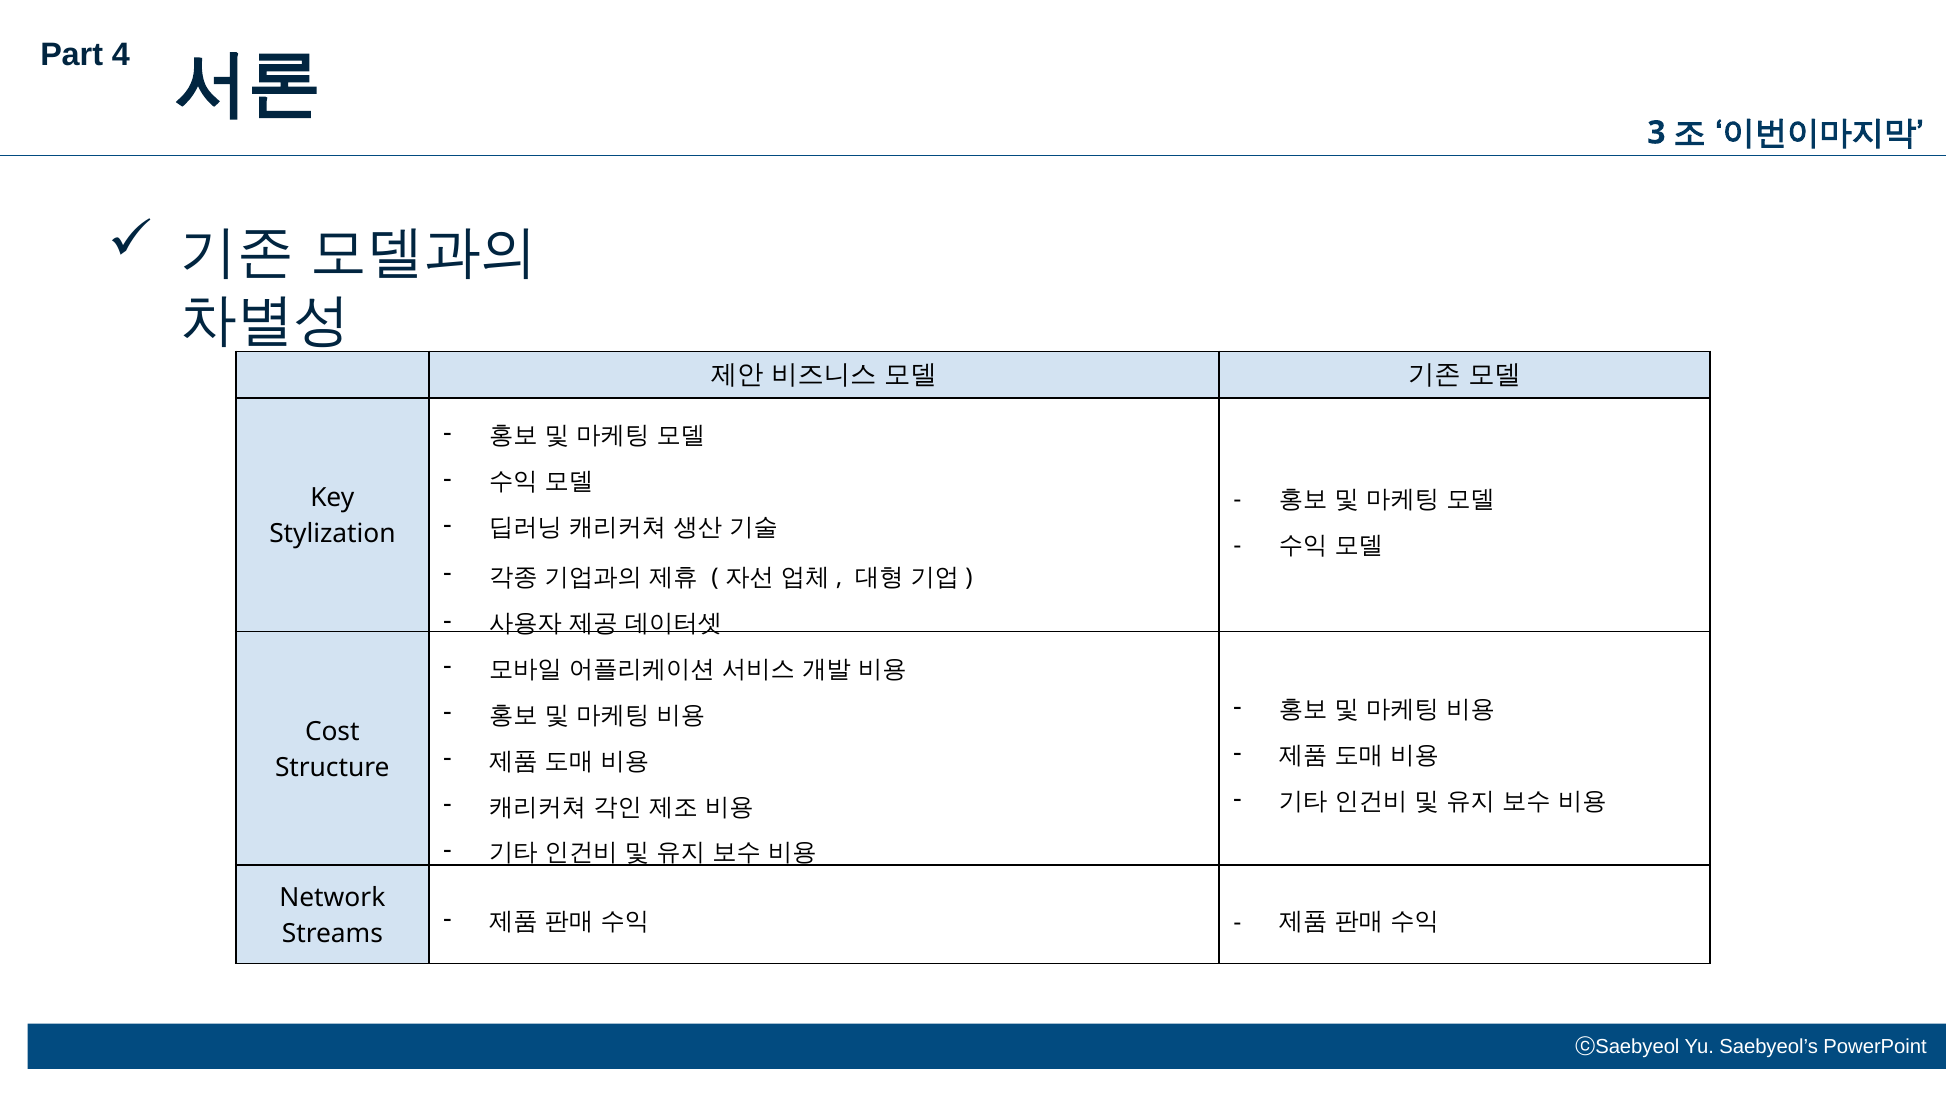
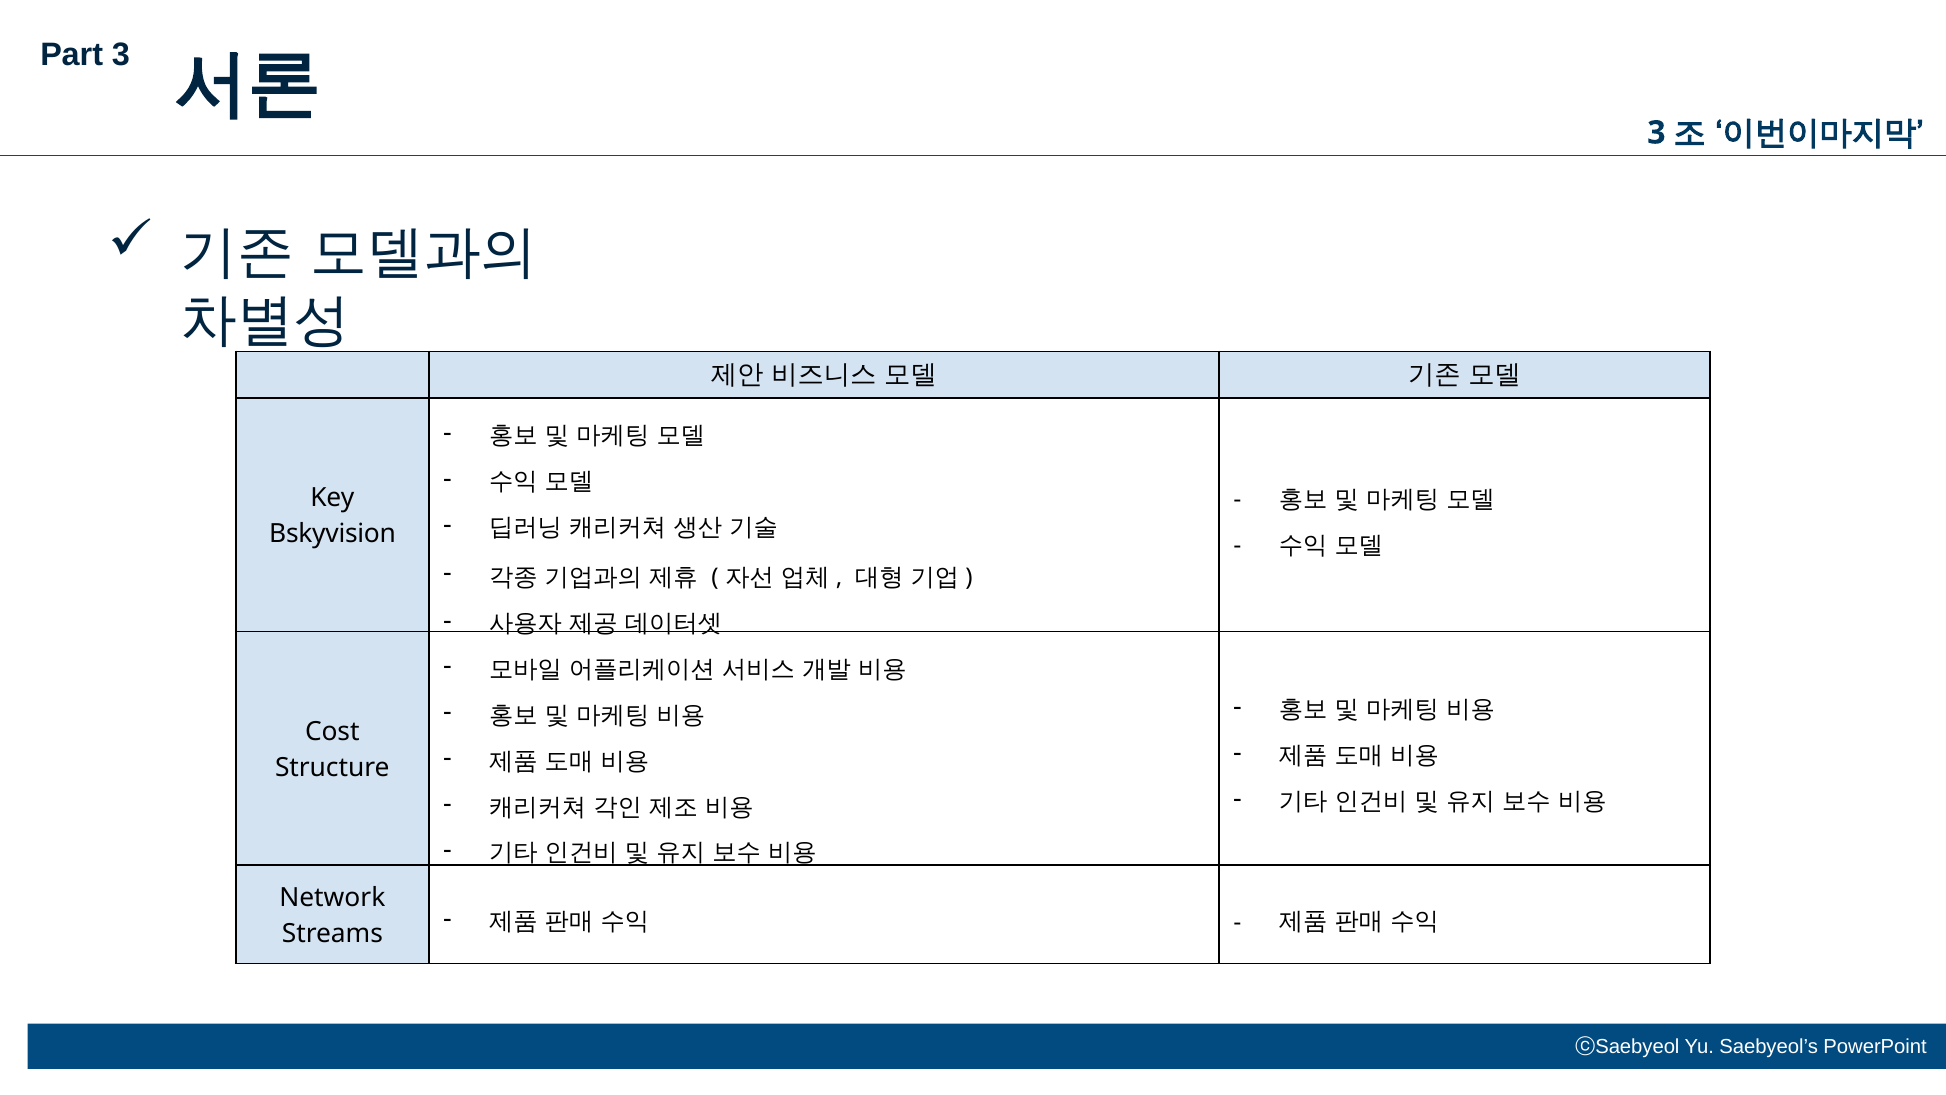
Part 4: 4 -> 3
Stylization: Stylization -> Bskyvision
